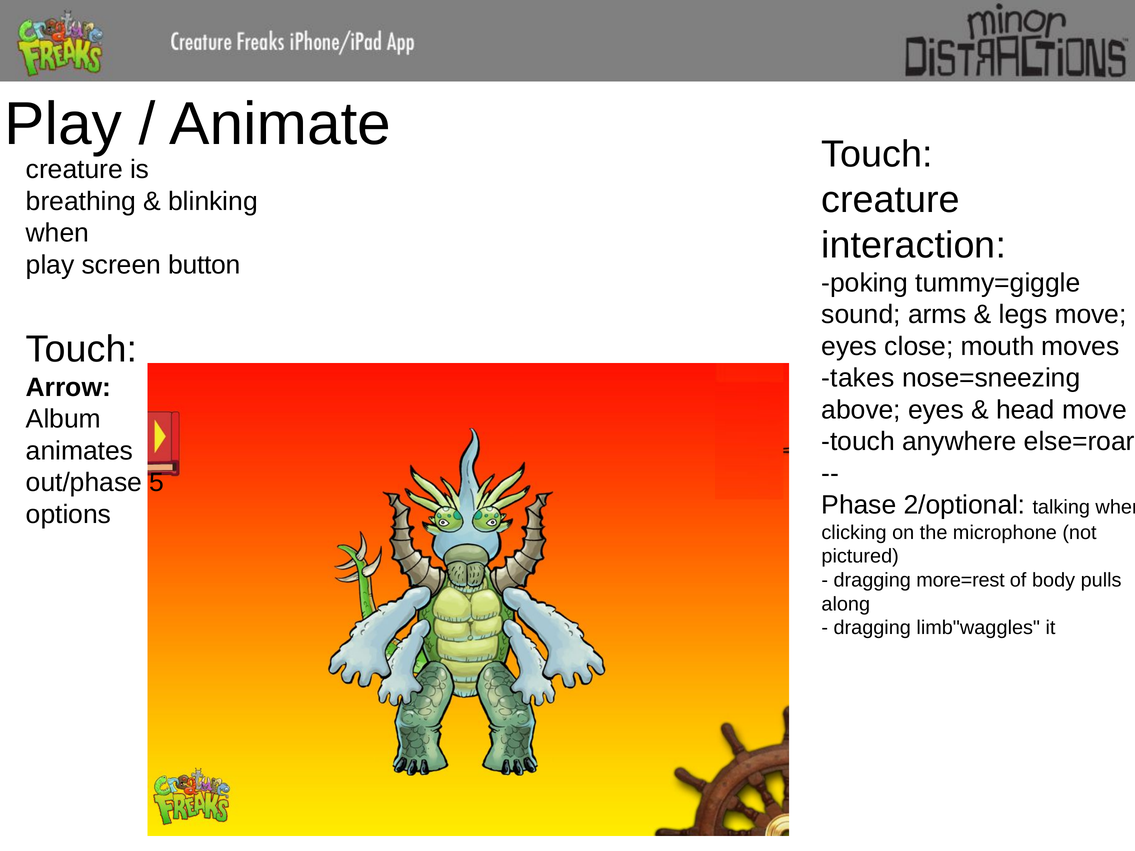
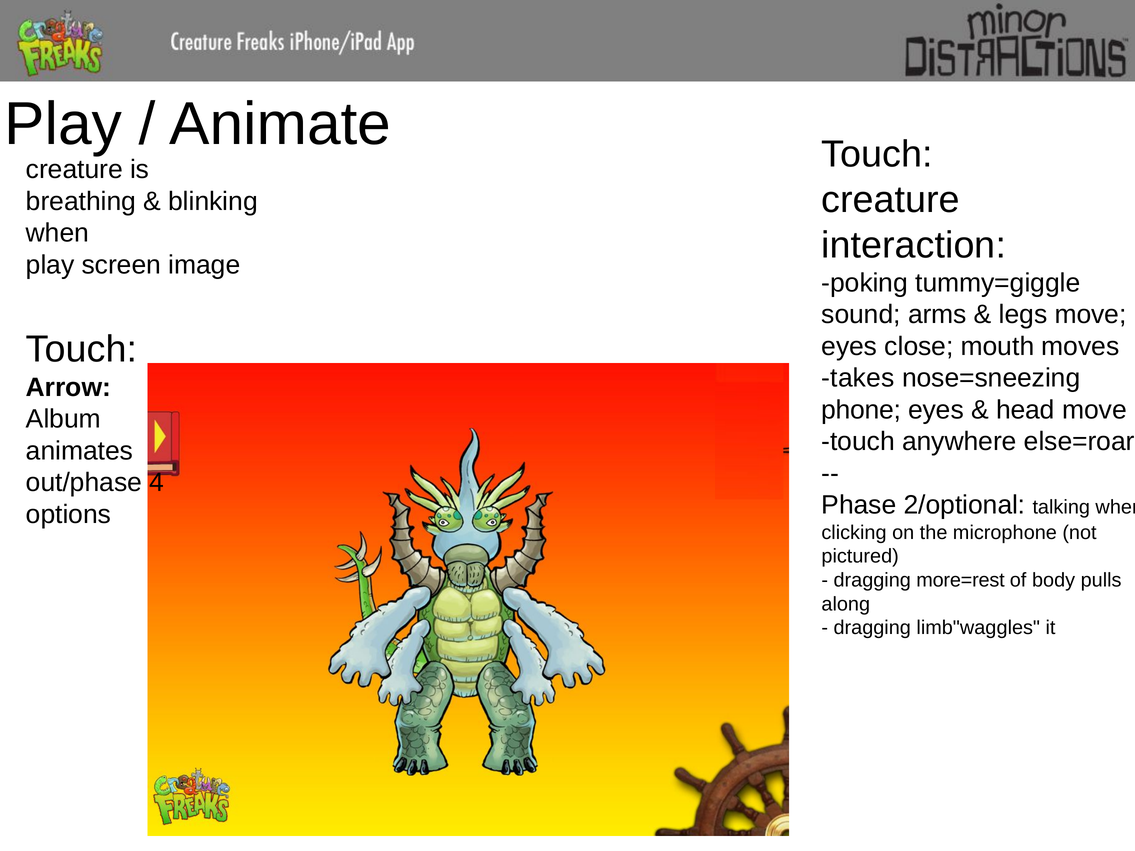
button: button -> image
above: above -> phone
5: 5 -> 4
